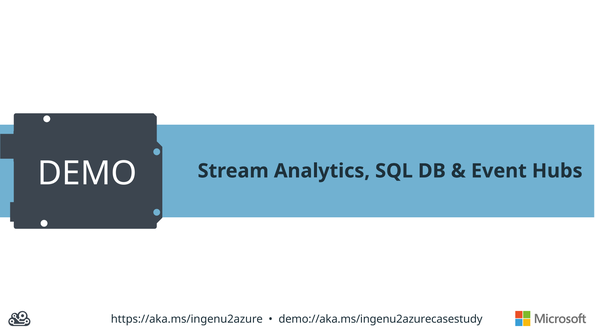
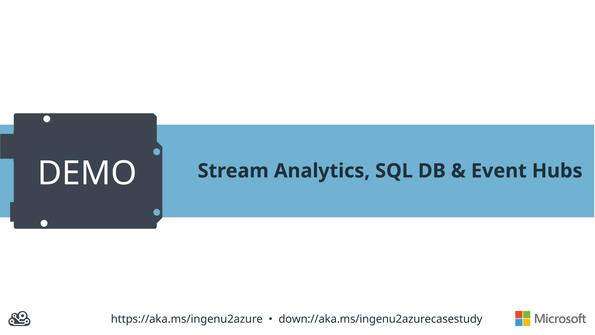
demo://aka.ms/ingenu2azurecasestudy: demo://aka.ms/ingenu2azurecasestudy -> down://aka.ms/ingenu2azurecasestudy
